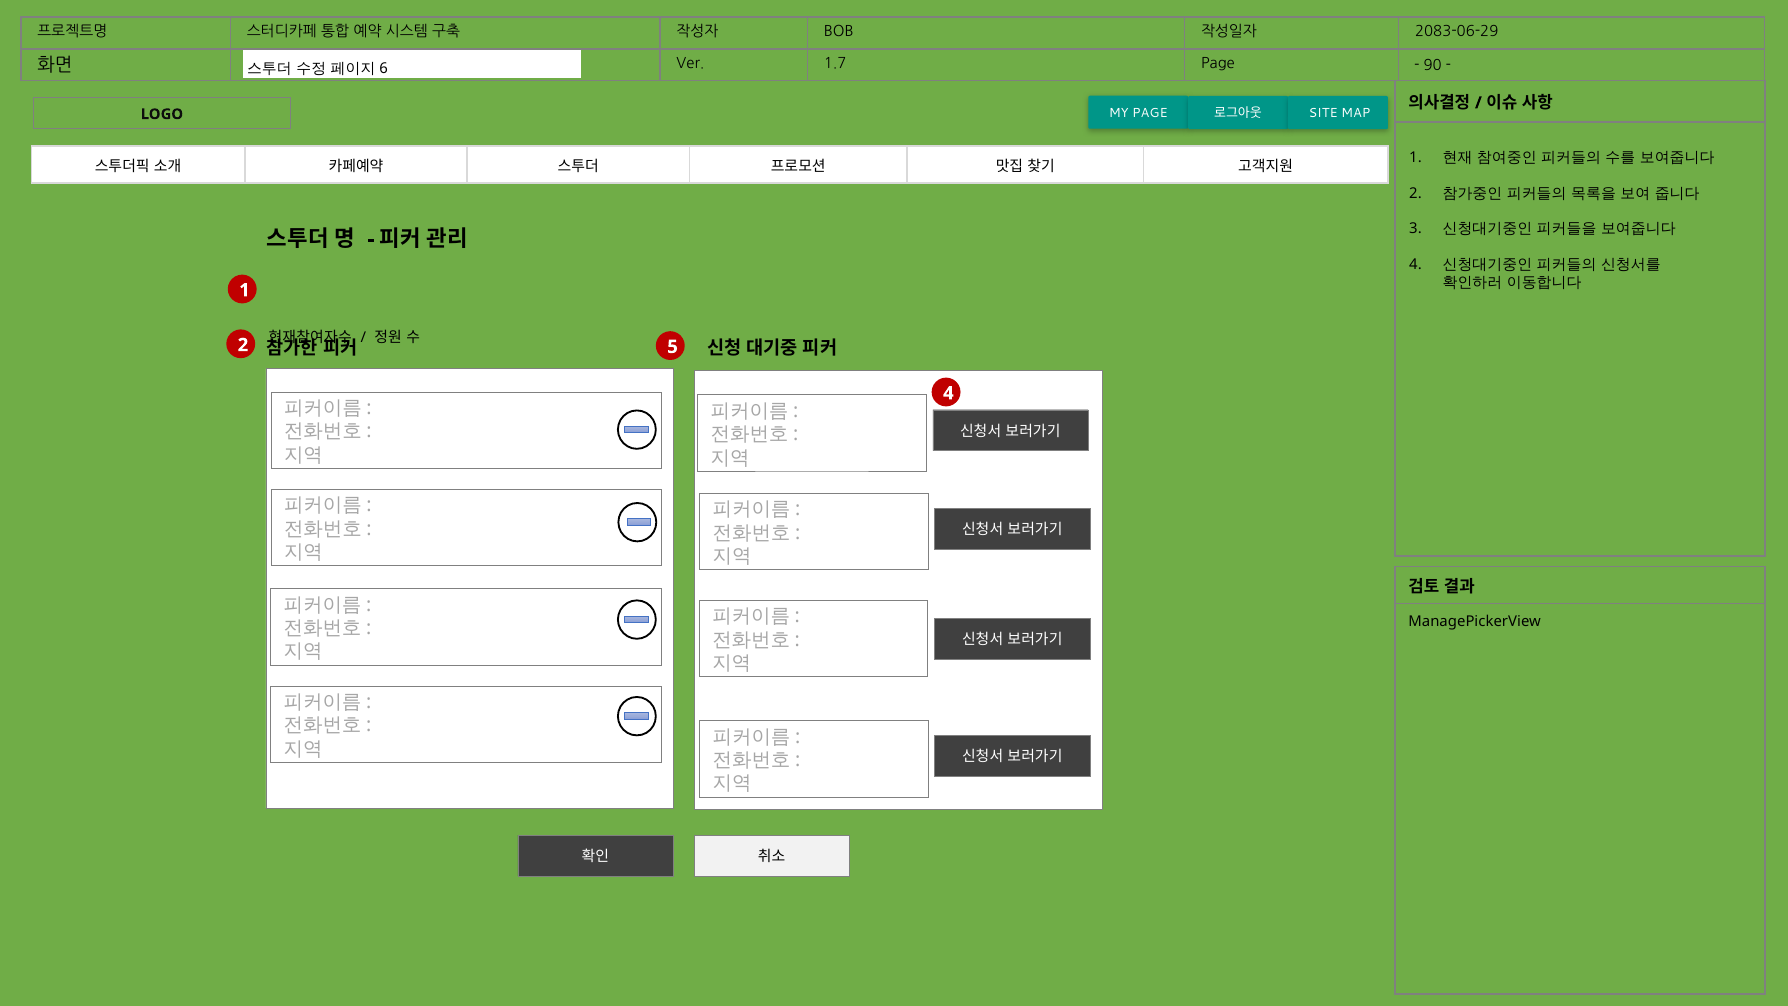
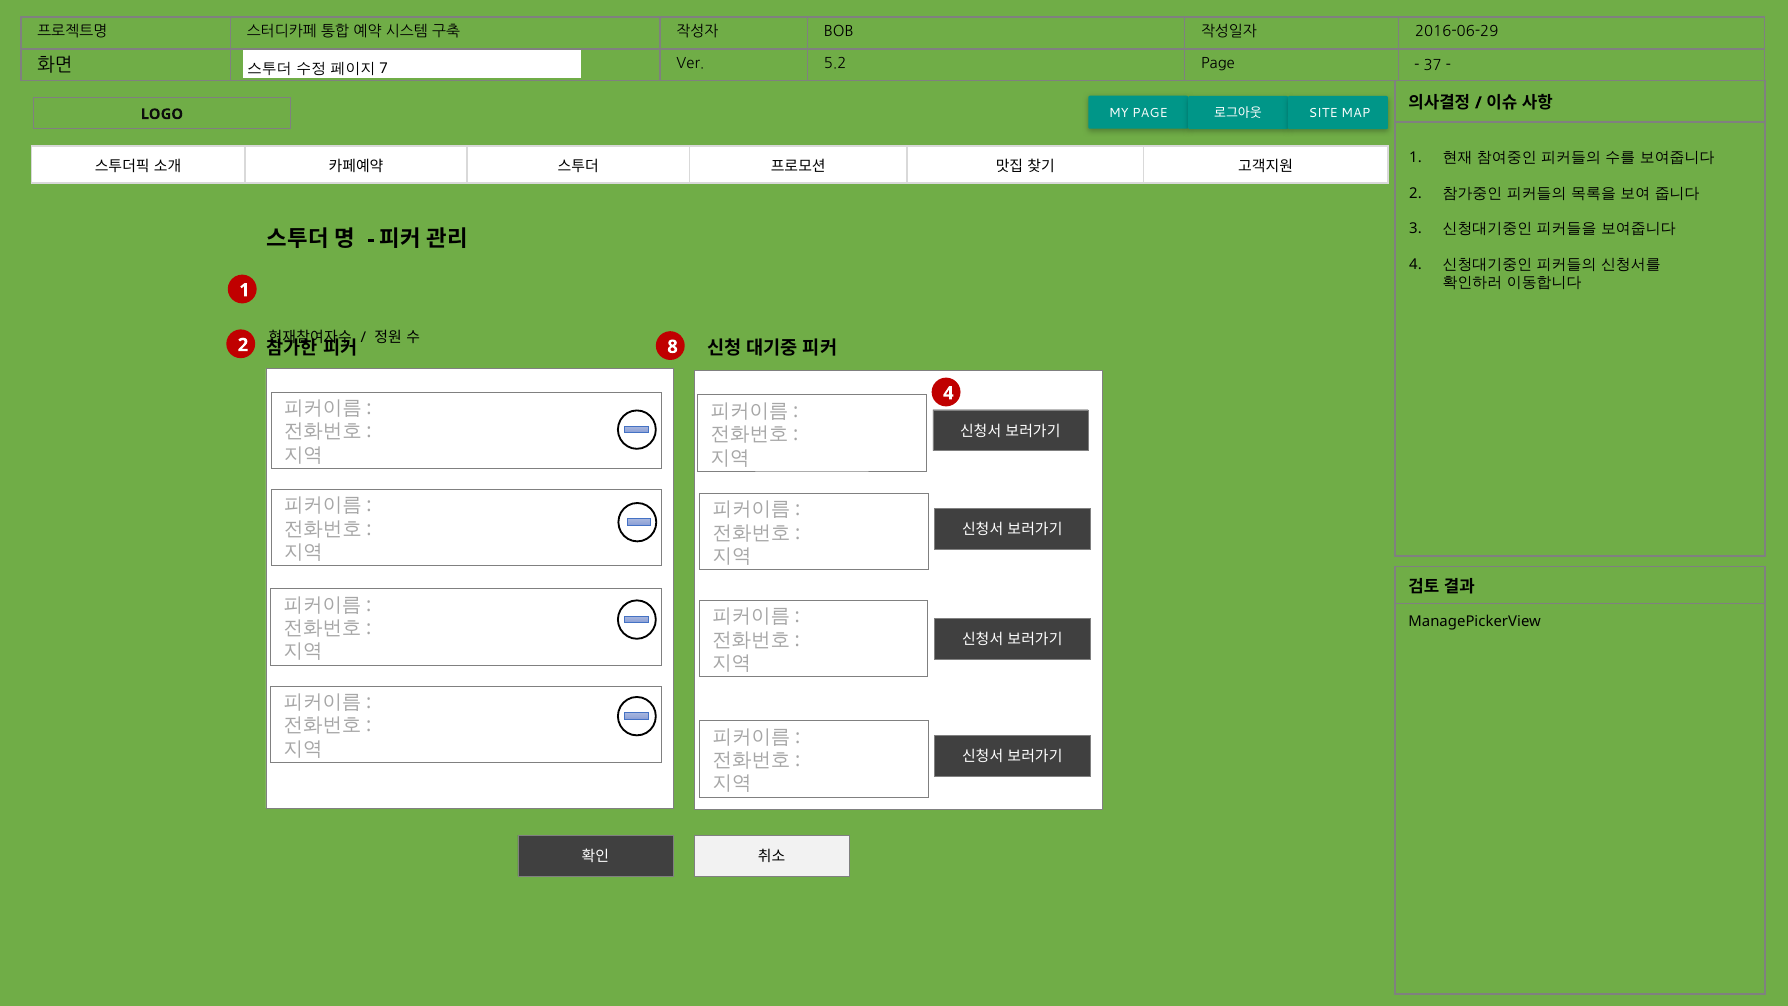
2083-06-29: 2083-06-29 -> 2016-06-29
1.7: 1.7 -> 5.2
90: 90 -> 37
6: 6 -> 7
5: 5 -> 8
